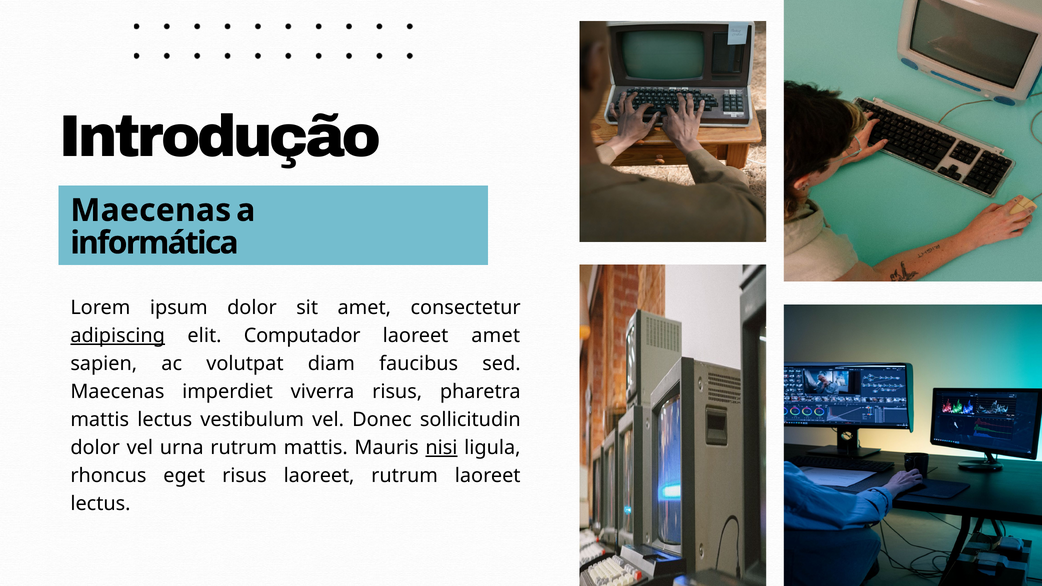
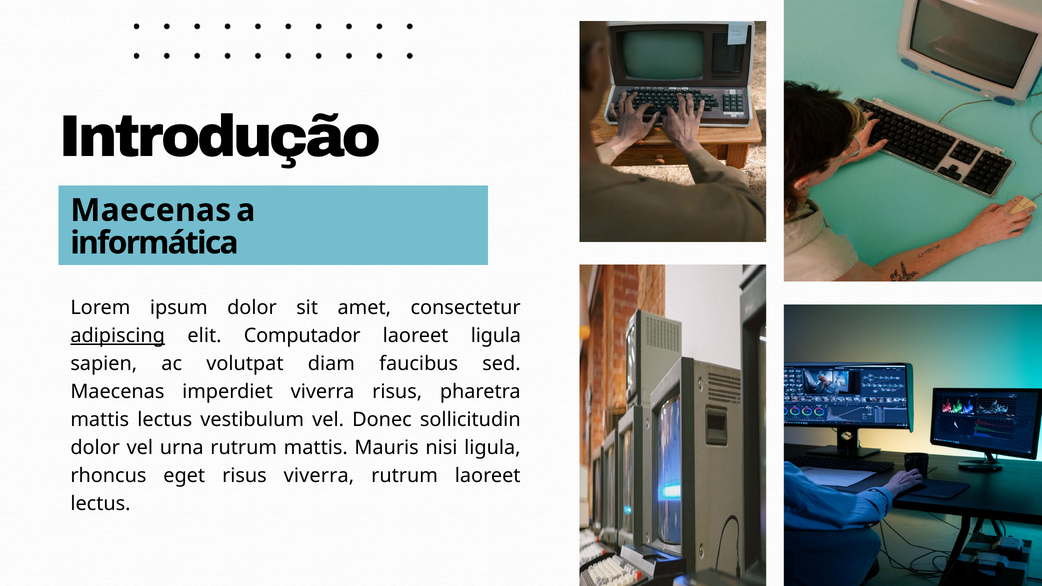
laoreet amet: amet -> ligula
nisi underline: present -> none
risus laoreet: laoreet -> viverra
